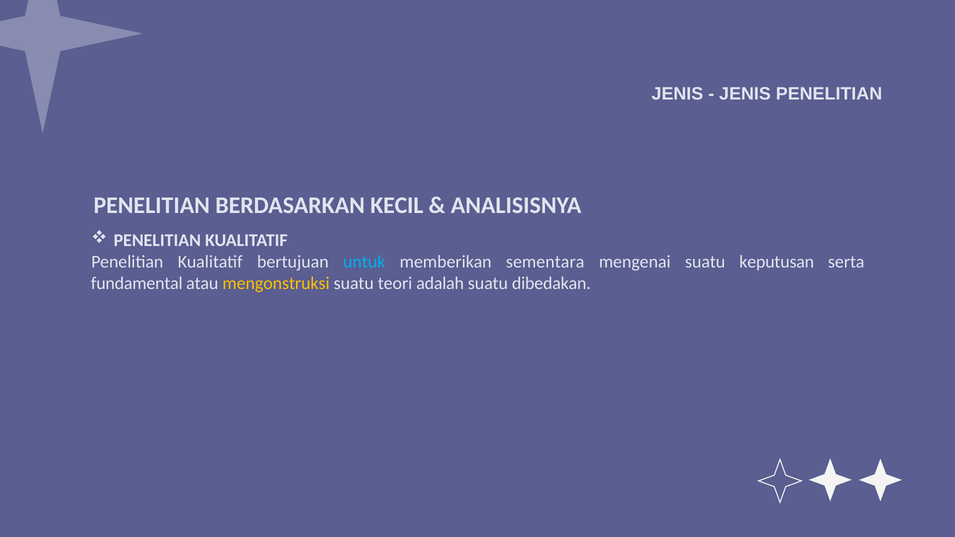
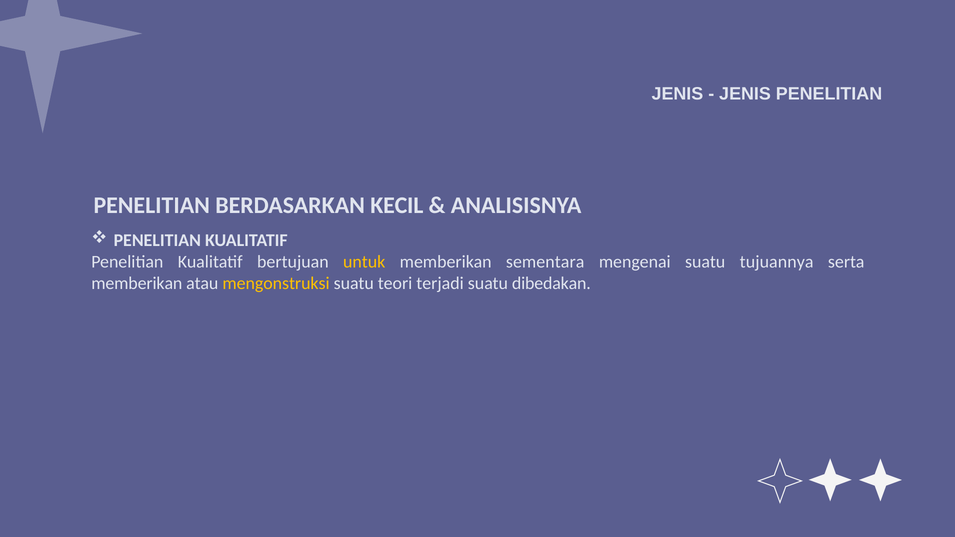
untuk at (364, 262) colour: light blue -> yellow
keputusan: keputusan -> tujuannya
fundamental at (137, 283): fundamental -> memberikan
teori adalah: adalah -> terjadi
